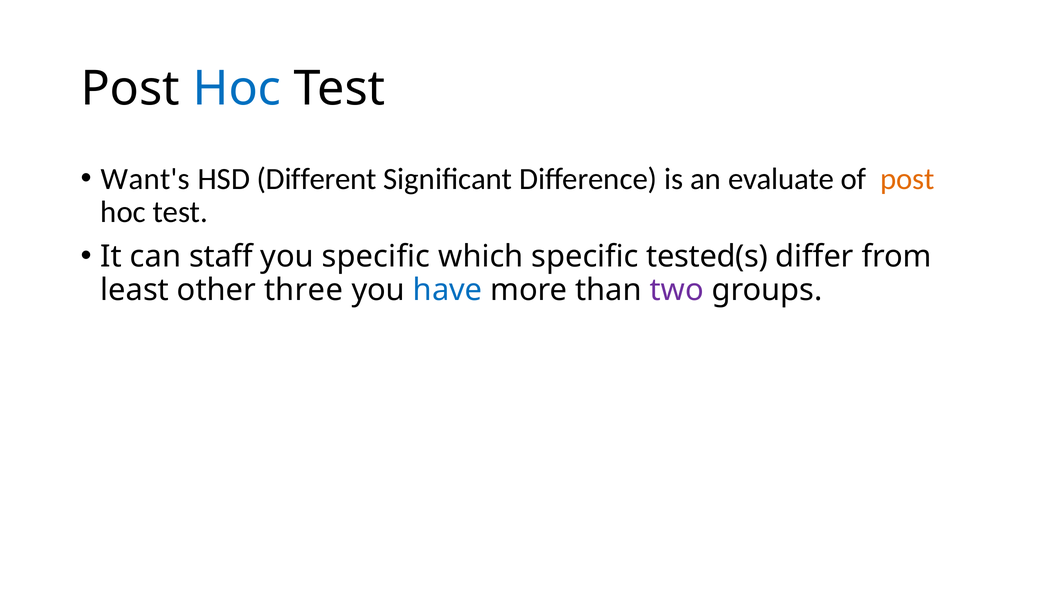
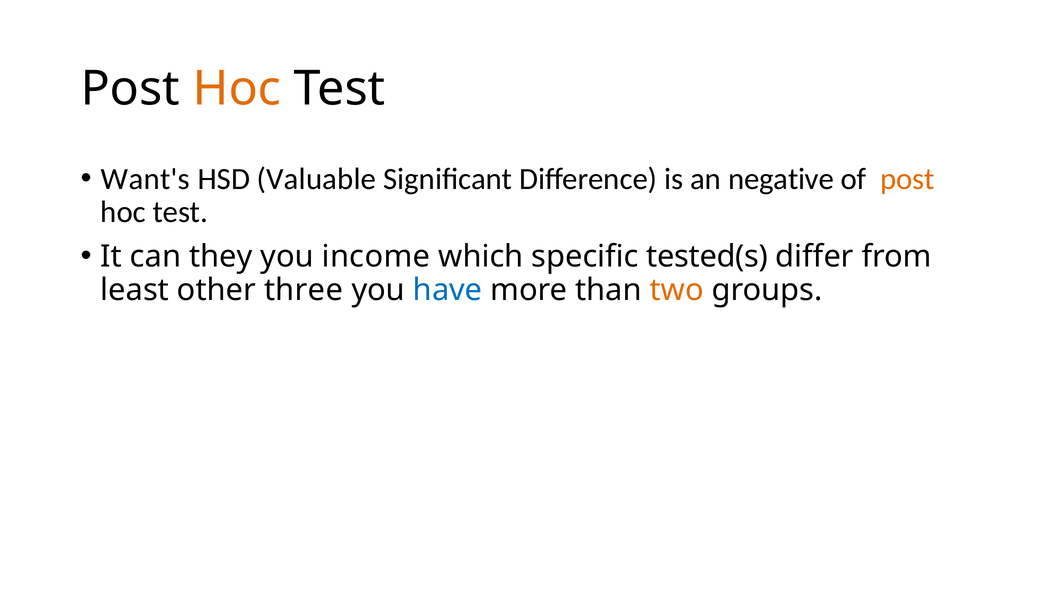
Hoc at (237, 89) colour: blue -> orange
Different: Different -> Valuable
evaluate: evaluate -> negative
staff: staff -> they
you specific: specific -> income
two colour: purple -> orange
